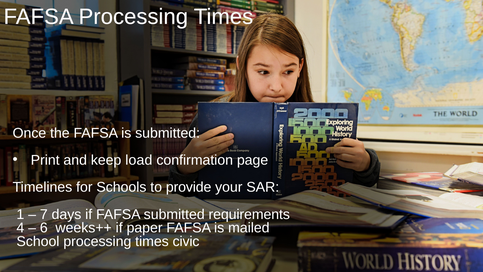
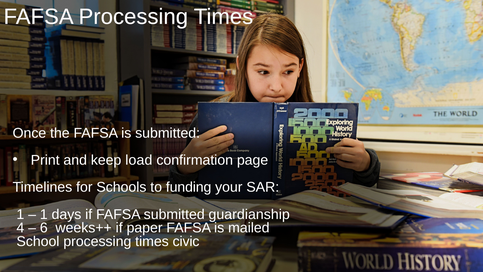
provide: provide -> funding
7 at (44, 214): 7 -> 1
requirements: requirements -> guardianship
